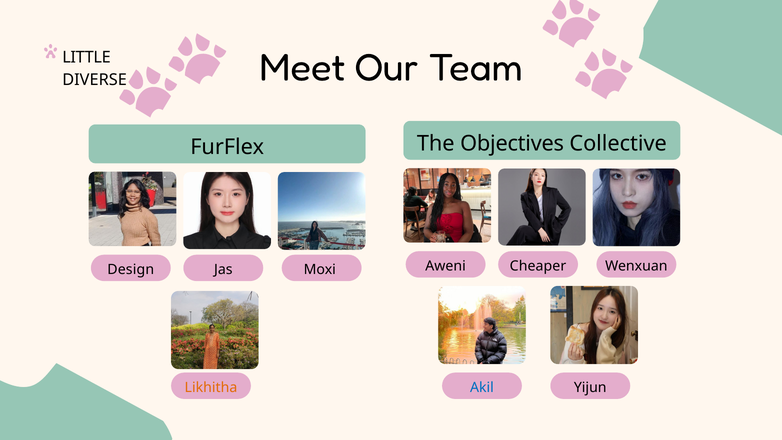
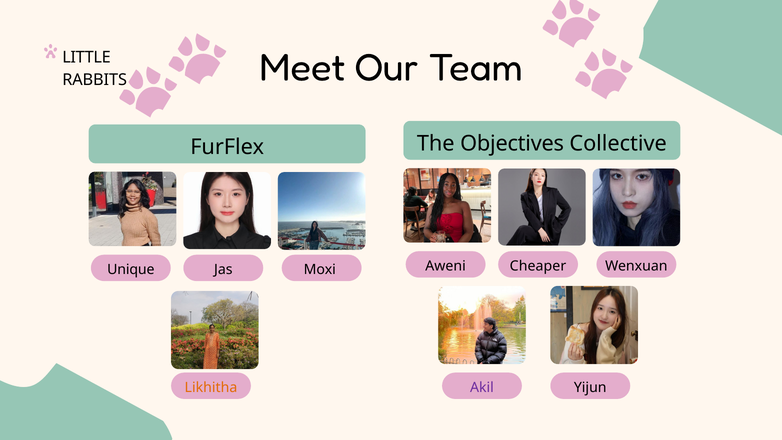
DIVERSE: DIVERSE -> RABBITS
Design: Design -> Unique
Akil colour: blue -> purple
